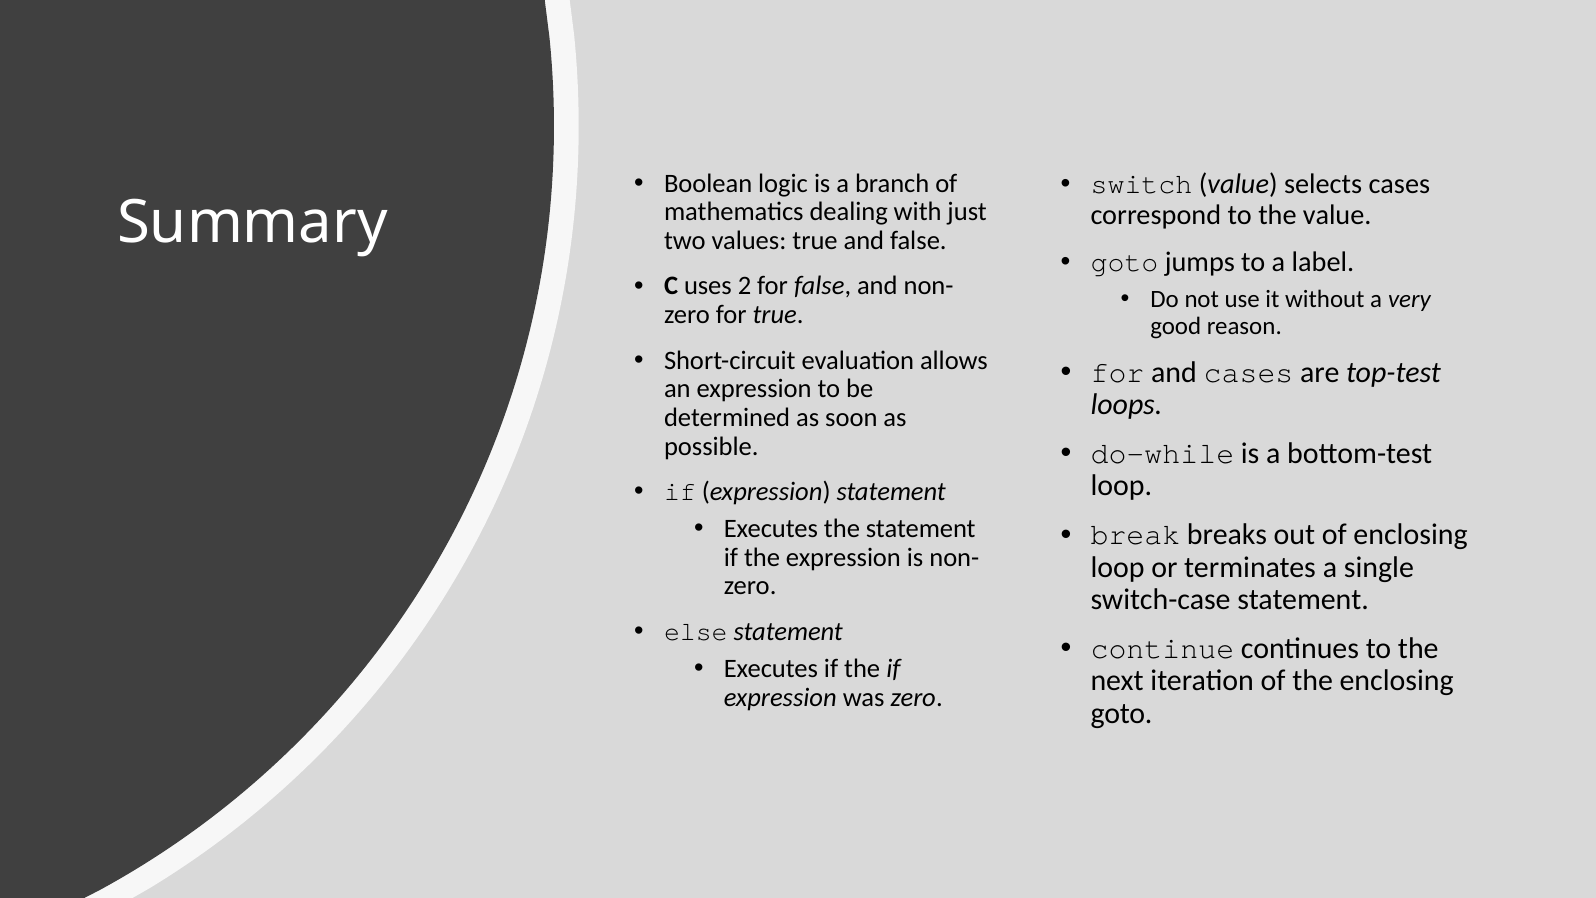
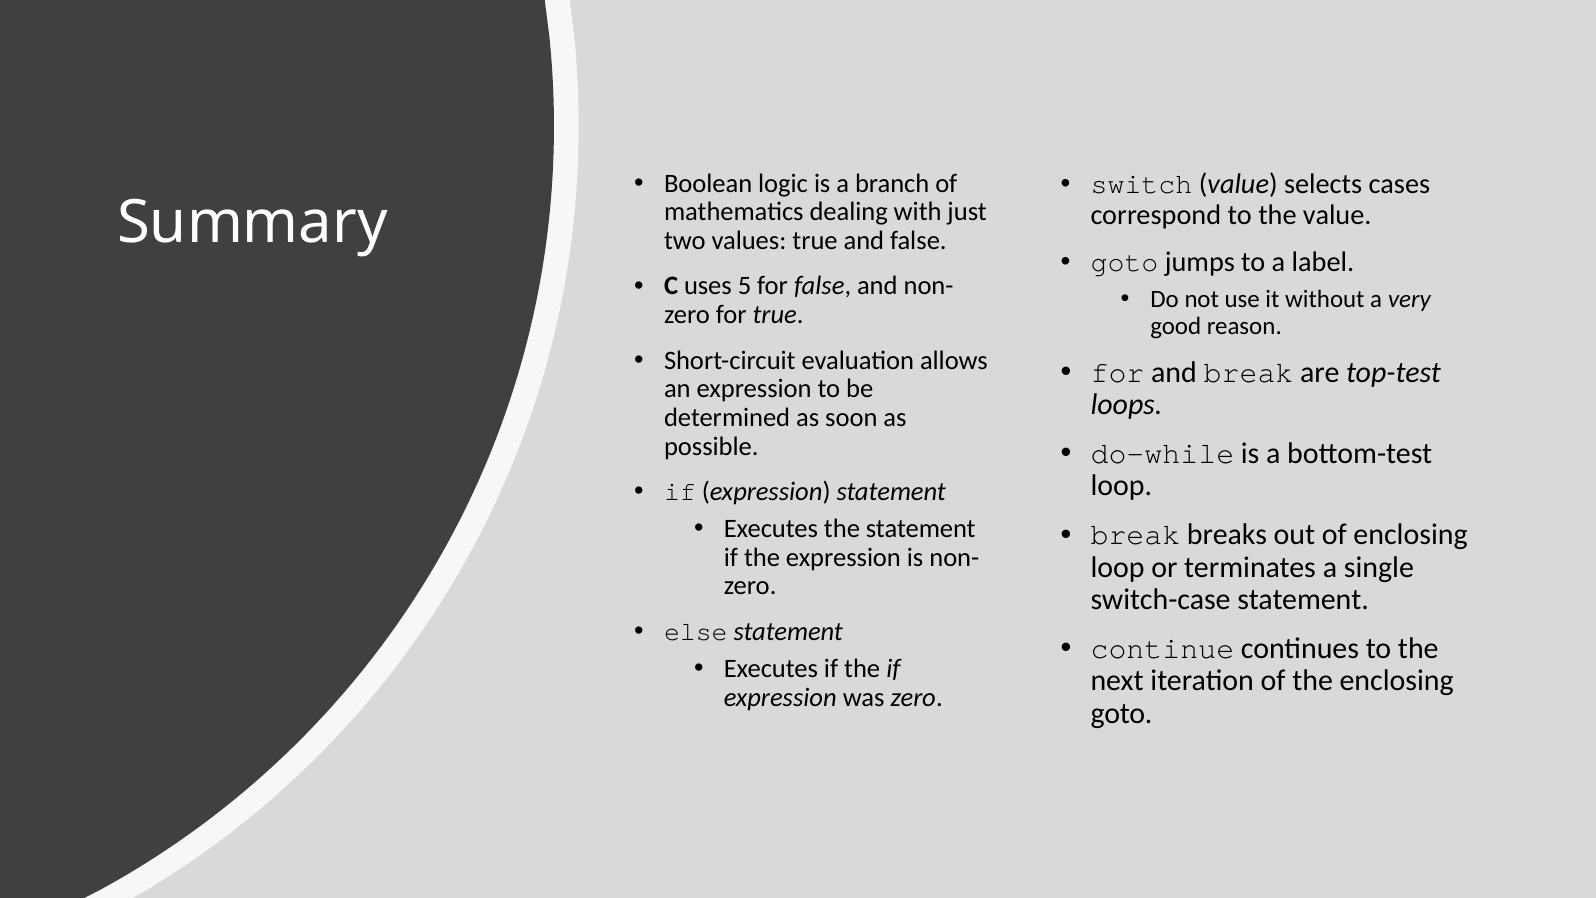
2: 2 -> 5
and cases: cases -> break
